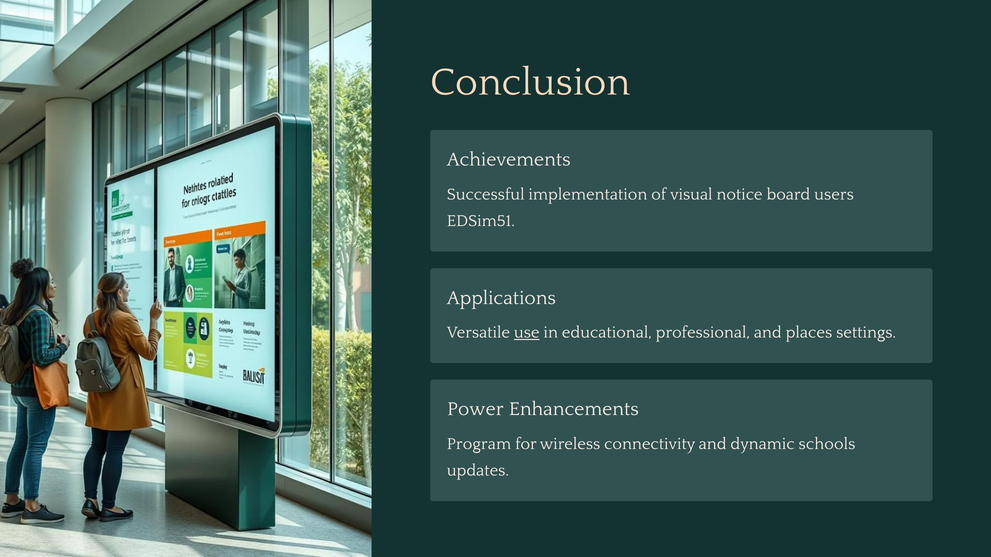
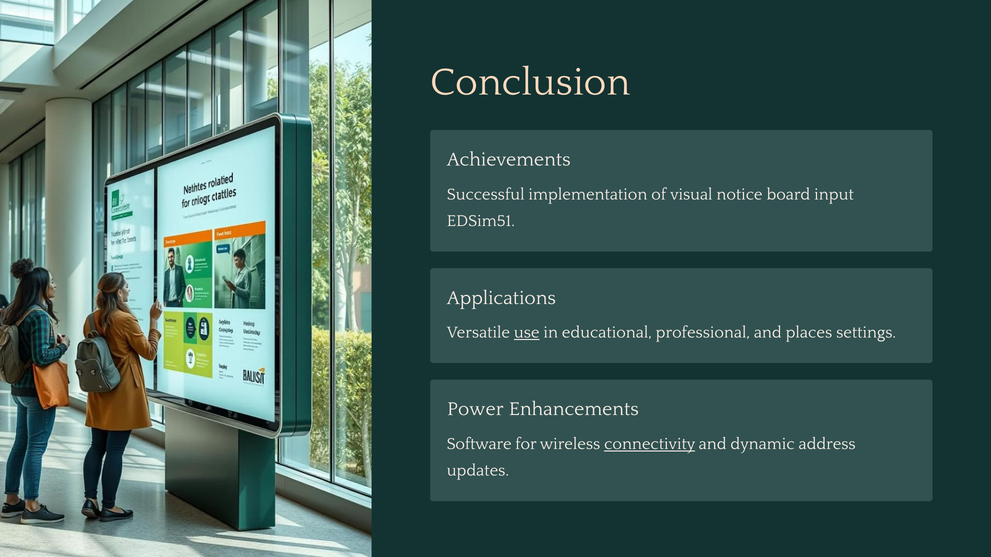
users: users -> input
Program: Program -> Software
connectivity underline: none -> present
schools: schools -> address
